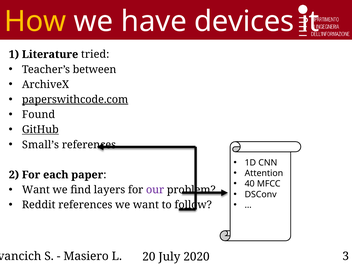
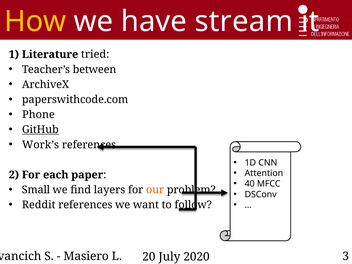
devices: devices -> stream
paperswithcode.com underline: present -> none
Found: Found -> Phone
Small’s: Small’s -> Work’s
Want at (36, 190): Want -> Small
our colour: purple -> orange
